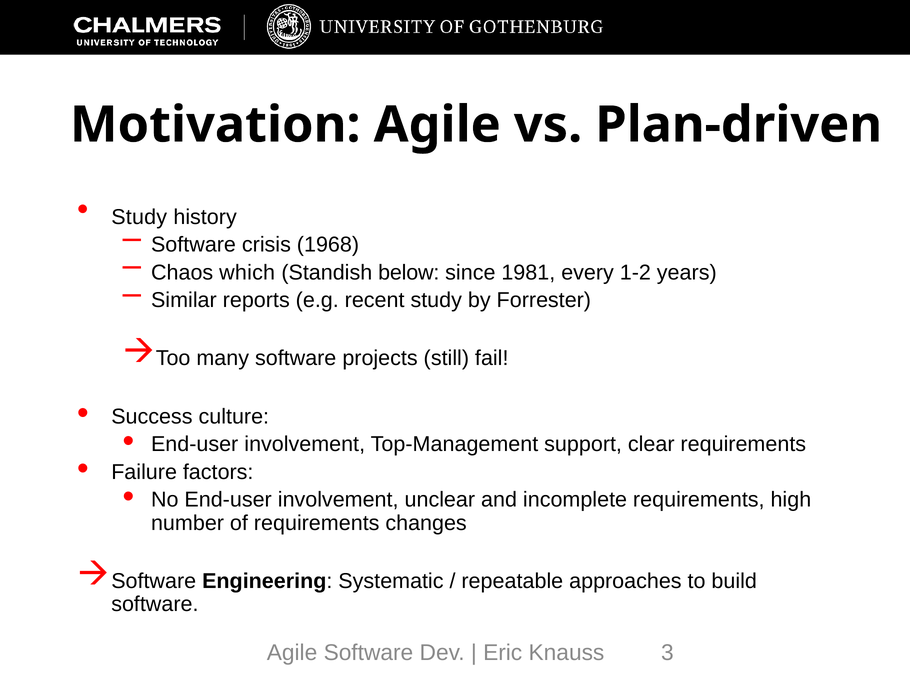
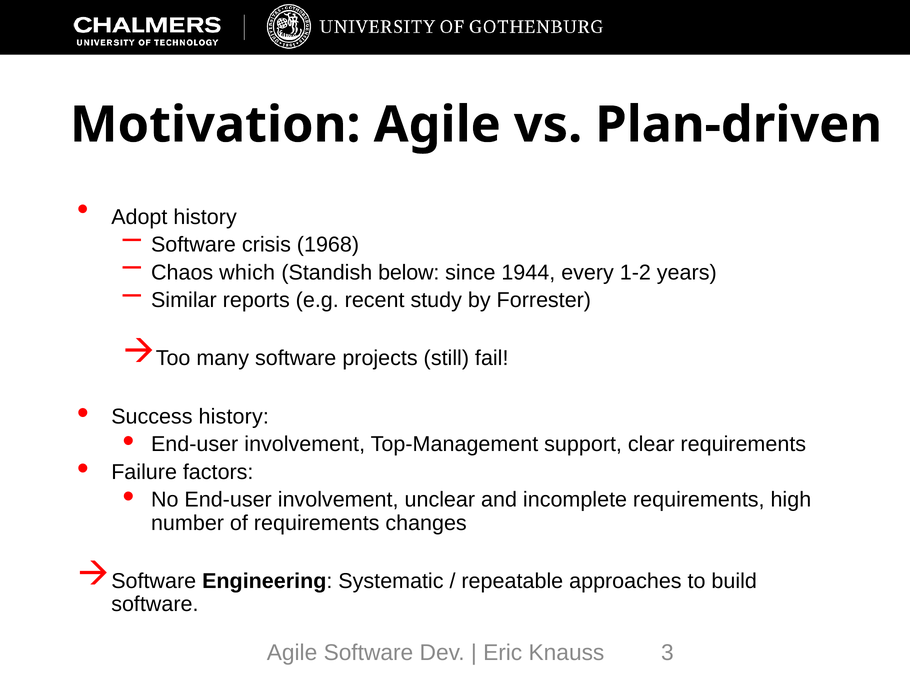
Study at (139, 217): Study -> Adopt
1981: 1981 -> 1944
Success culture: culture -> history
